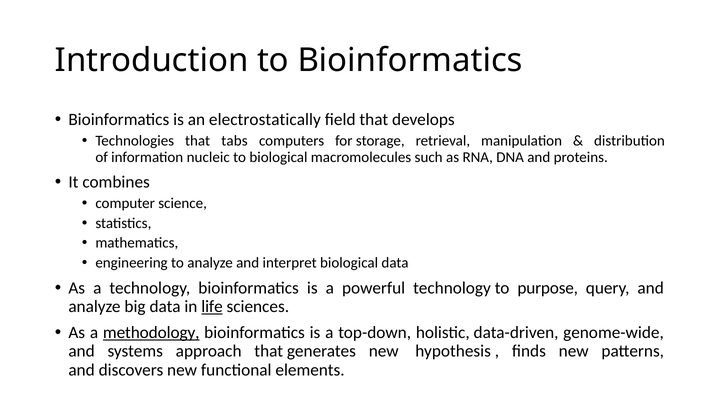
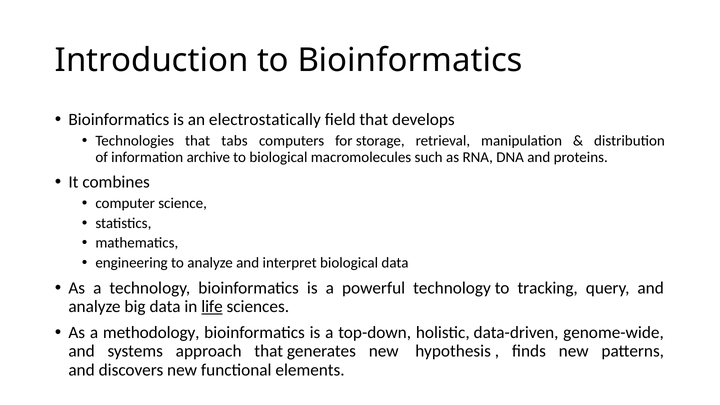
nucleic: nucleic -> archive
purpose: purpose -> tracking
methodology underline: present -> none
